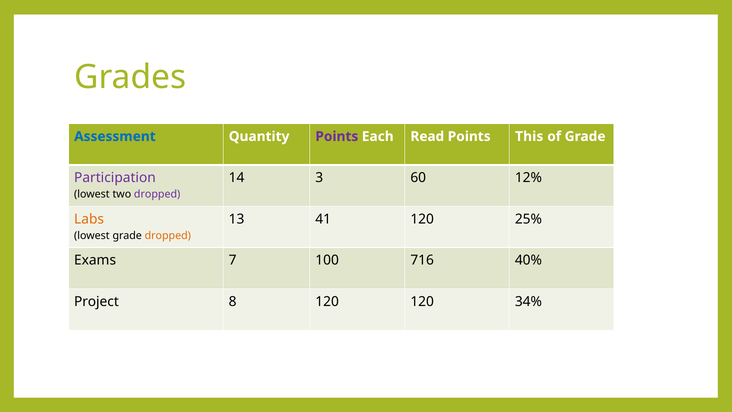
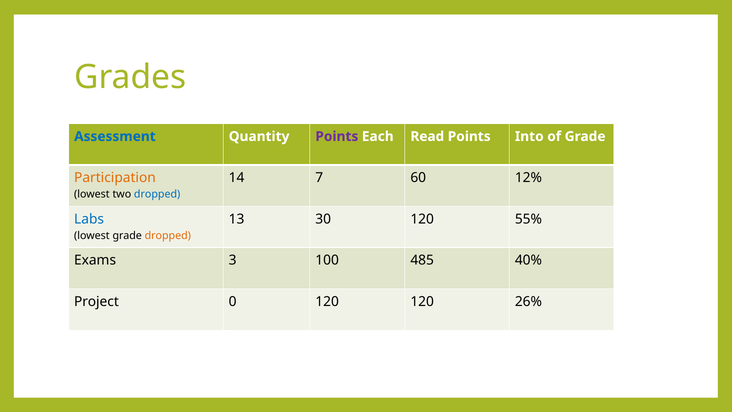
This: This -> Into
Participation colour: purple -> orange
3: 3 -> 7
dropped at (157, 194) colour: purple -> blue
Labs colour: orange -> blue
41: 41 -> 30
25%: 25% -> 55%
7: 7 -> 3
716: 716 -> 485
8: 8 -> 0
34%: 34% -> 26%
